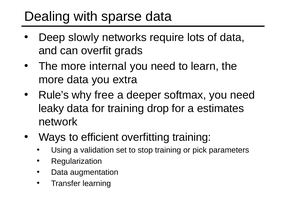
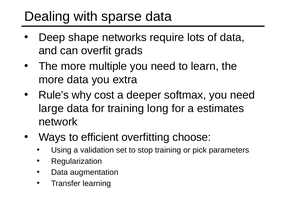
slowly: slowly -> shape
internal: internal -> multiple
free: free -> cost
leaky: leaky -> large
drop: drop -> long
overfitting training: training -> choose
